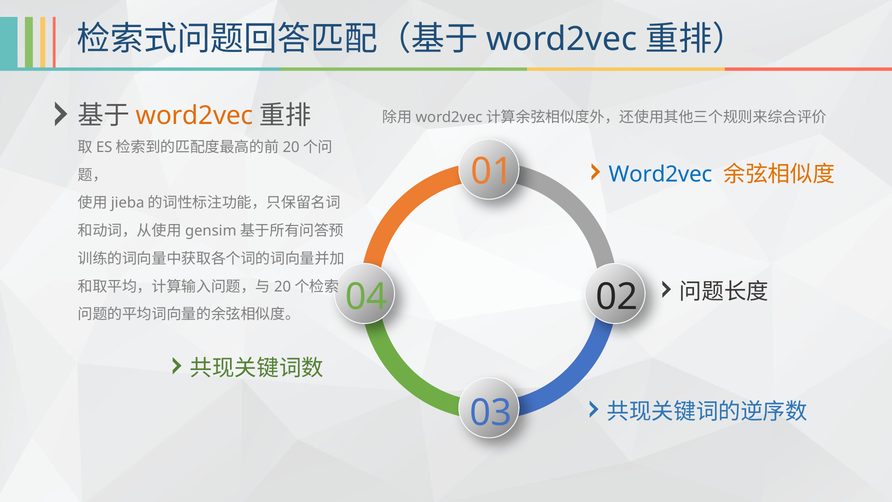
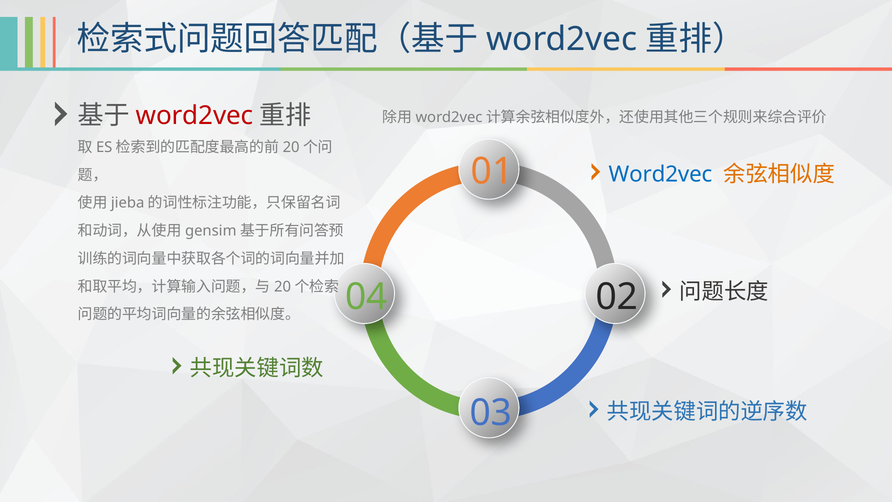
word2vec at (195, 115) colour: orange -> red
